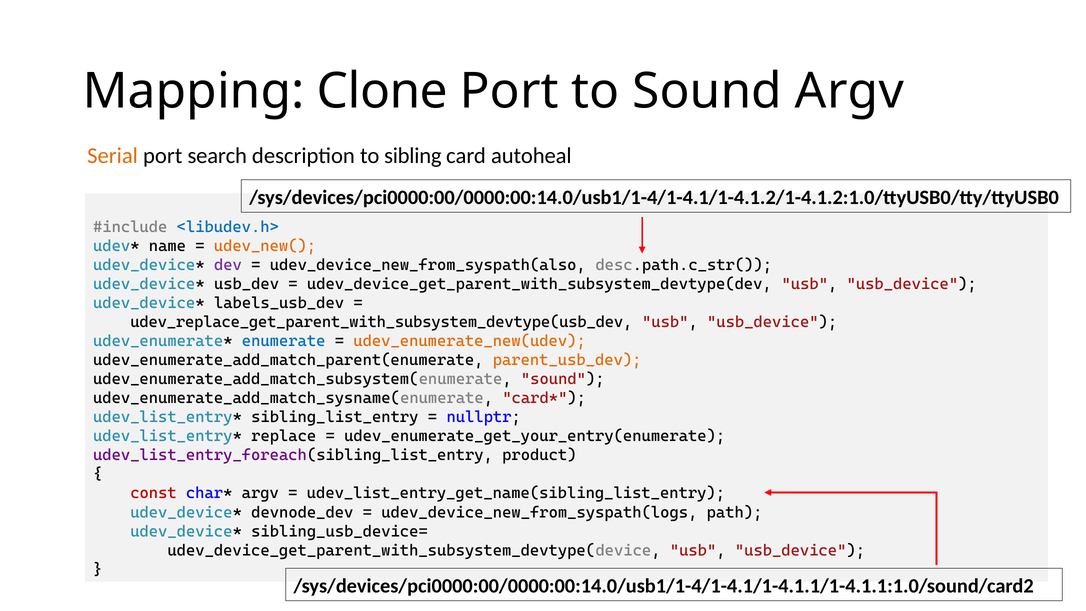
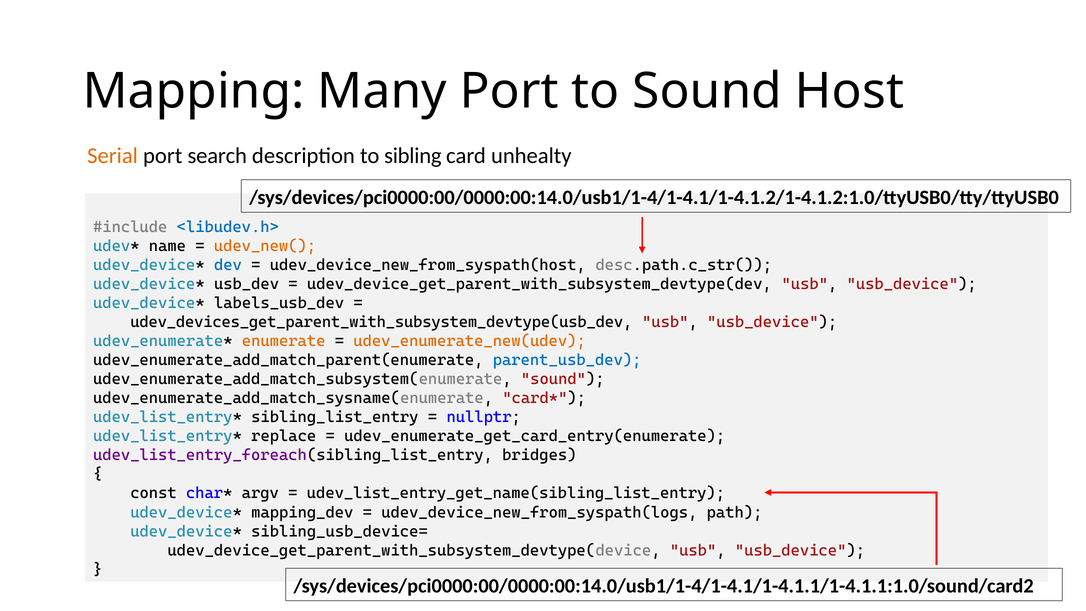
Clone: Clone -> Many
Sound Argv: Argv -> Host
autoheal: autoheal -> unhealty
dev colour: purple -> blue
udev_device_new_from_syspath(also: udev_device_new_from_syspath(also -> udev_device_new_from_syspath(host
udev_replace_get_parent_with_subsystem_devtype(usb_dev: udev_replace_get_parent_with_subsystem_devtype(usb_dev -> udev_devices_get_parent_with_subsystem_devtype(usb_dev
enumerate colour: blue -> orange
parent_usb_dev colour: orange -> blue
udev_enumerate_get_your_entry(enumerate: udev_enumerate_get_your_entry(enumerate -> udev_enumerate_get_card_entry(enumerate
product: product -> bridges
const colour: red -> black
devnode_dev: devnode_dev -> mapping_dev
